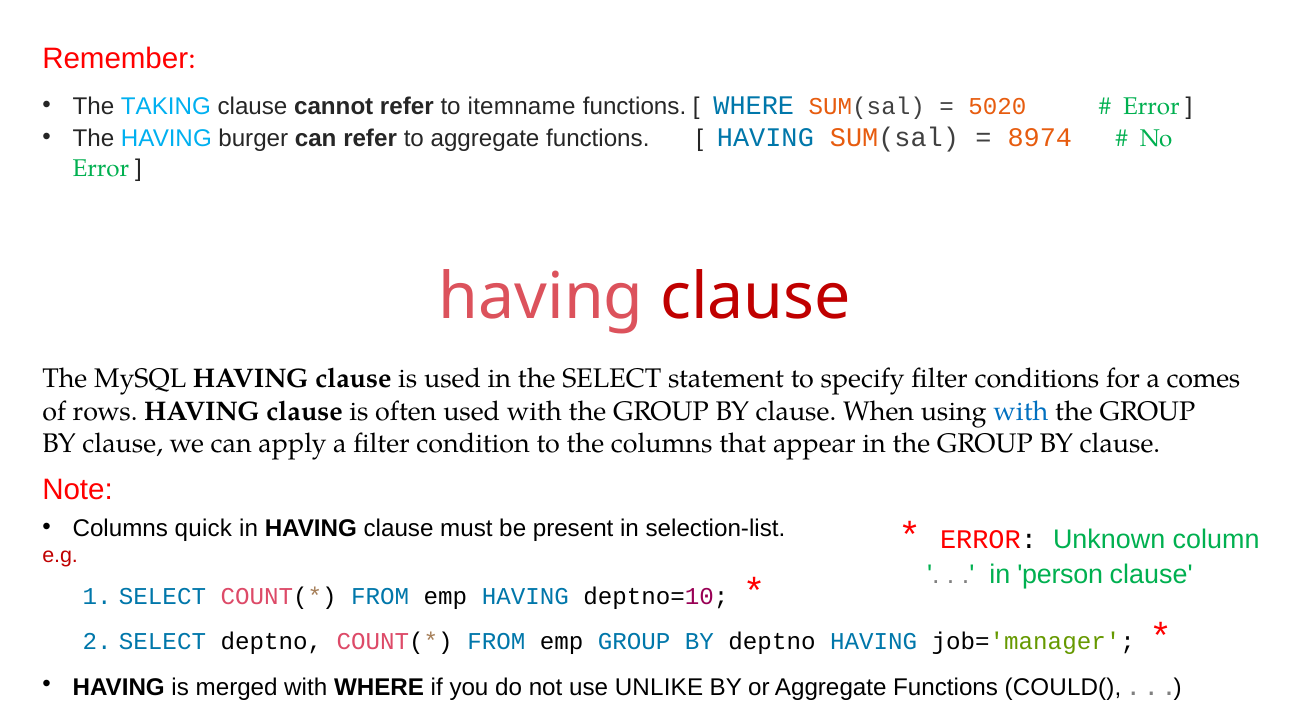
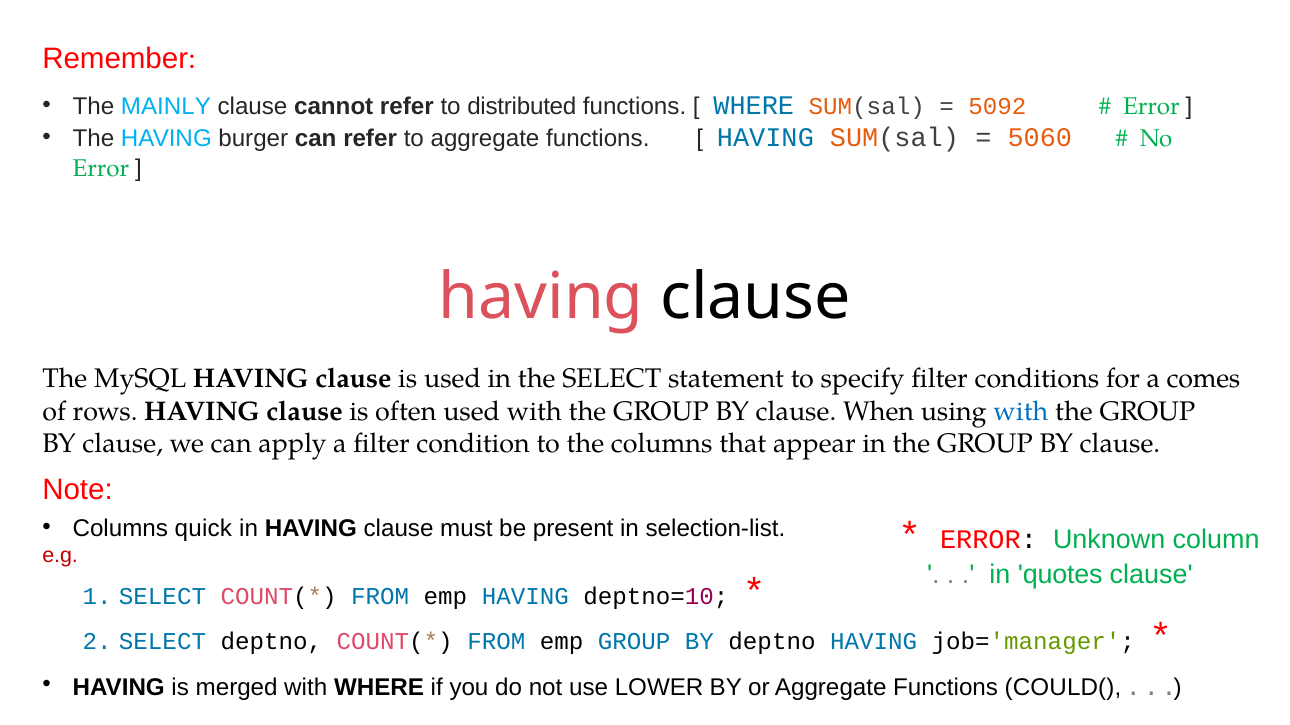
TAKING: TAKING -> MAINLY
itemname: itemname -> distributed
5020: 5020 -> 5092
8974: 8974 -> 5060
clause at (756, 298) colour: red -> black
person: person -> quotes
UNLIKE: UNLIKE -> LOWER
